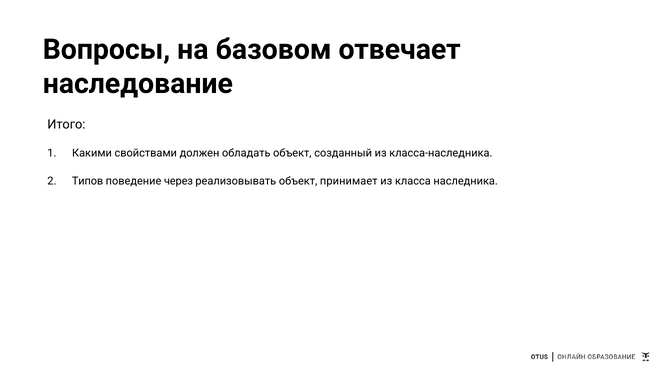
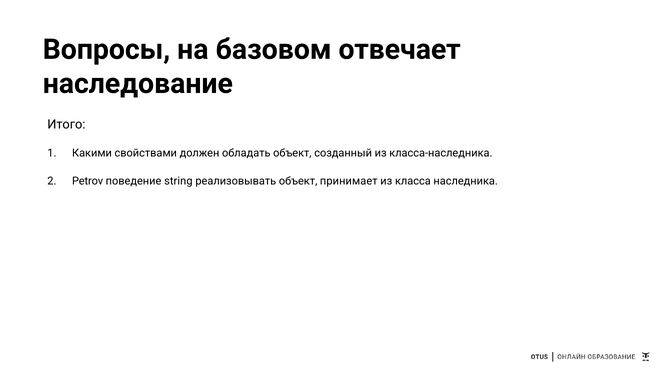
Типов: Типов -> Petrov
через: через -> string
